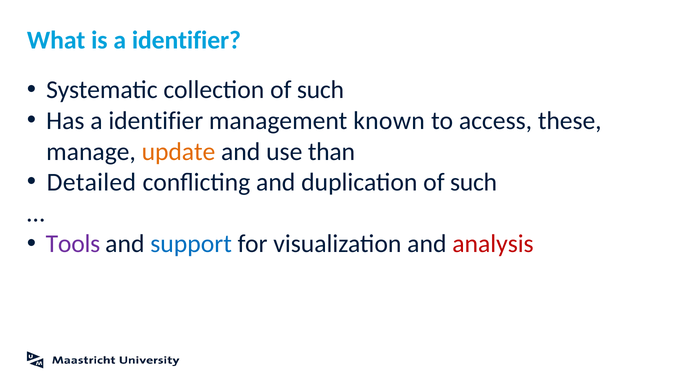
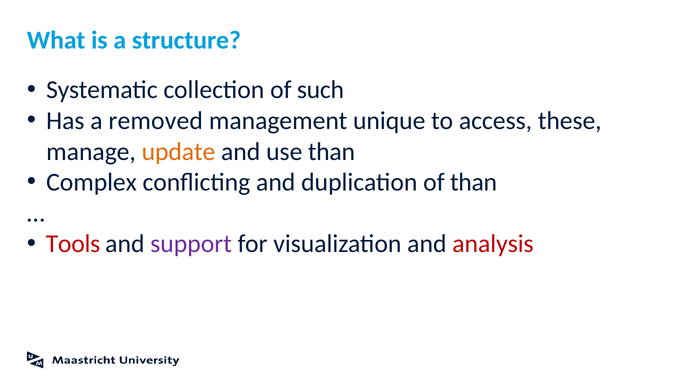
is a identifier: identifier -> structure
Has a identifier: identifier -> removed
known: known -> unique
Detailed: Detailed -> Complex
duplication of such: such -> than
Tools colour: purple -> red
support colour: blue -> purple
